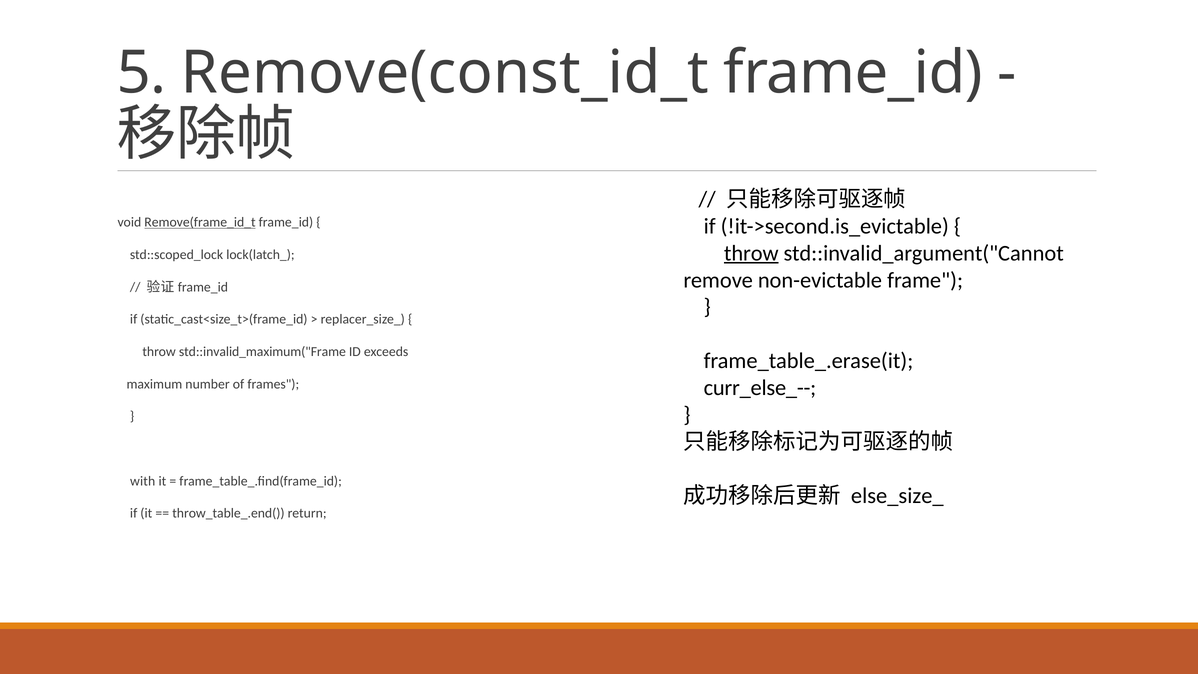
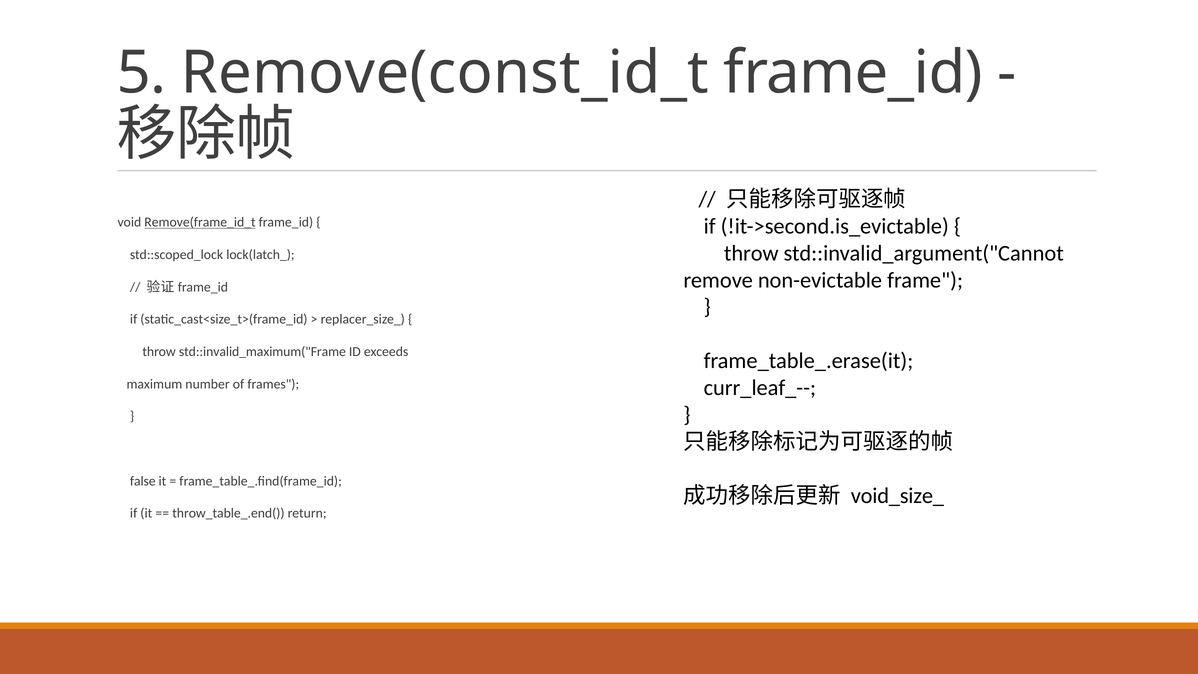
throw at (751, 253) underline: present -> none
curr_else_--: curr_else_-- -> curr_leaf_--
with: with -> false
else_size_: else_size_ -> void_size_
